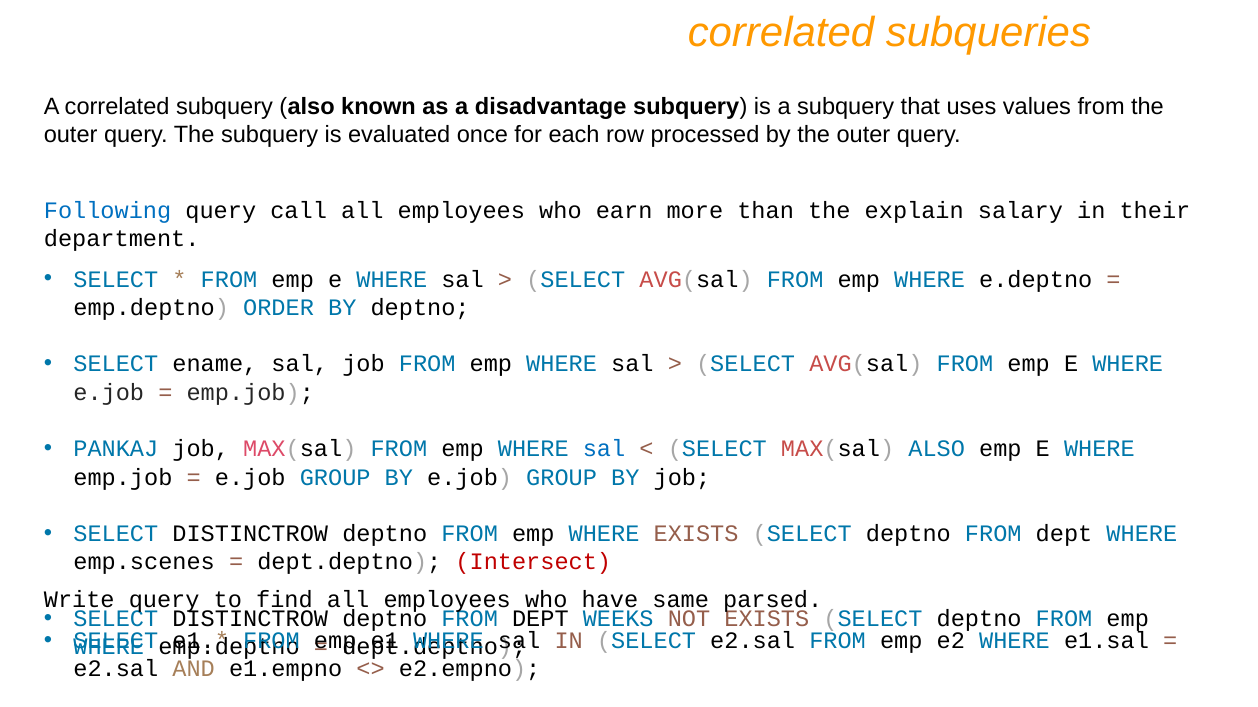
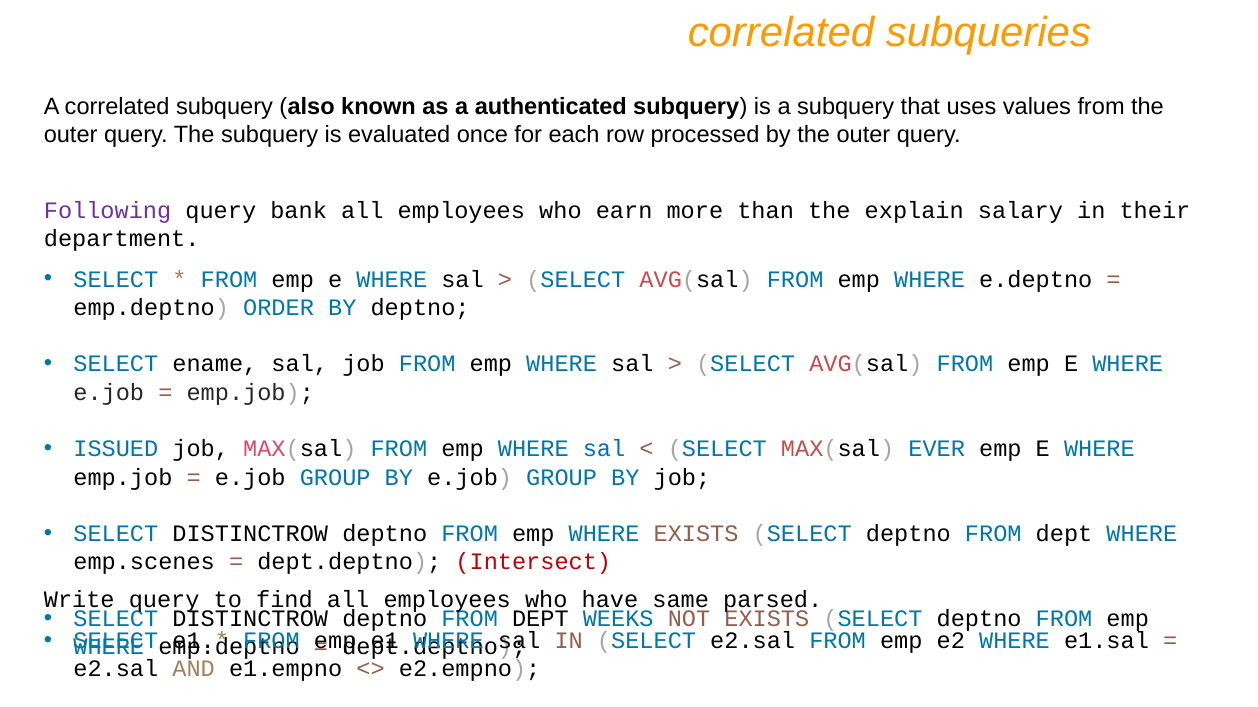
disadvantage: disadvantage -> authenticated
Following colour: blue -> purple
call: call -> bank
PANKAJ: PANKAJ -> ISSUED
MAX(sal ALSO: ALSO -> EVER
